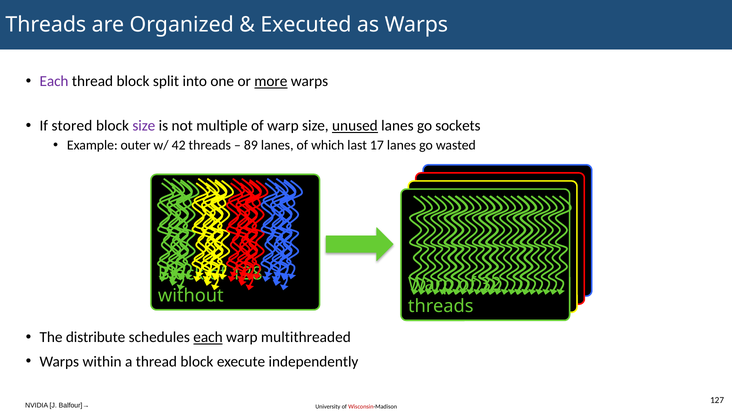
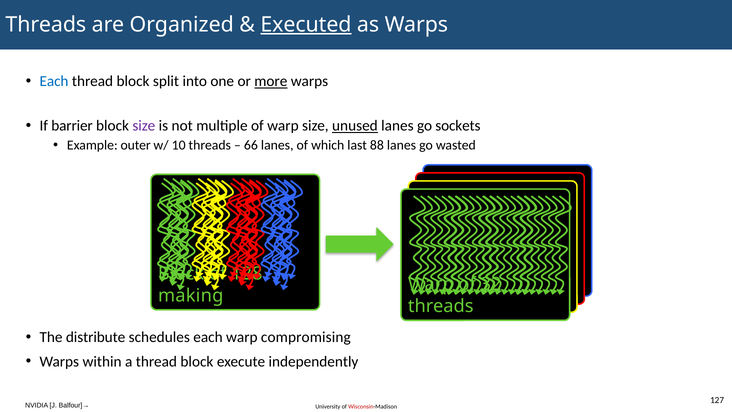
Executed underline: none -> present
Each at (54, 81) colour: purple -> blue
stored: stored -> barrier
42: 42 -> 10
89: 89 -> 66
17: 17 -> 88
without: without -> making
each at (208, 337) underline: present -> none
multithreaded: multithreaded -> compromising
